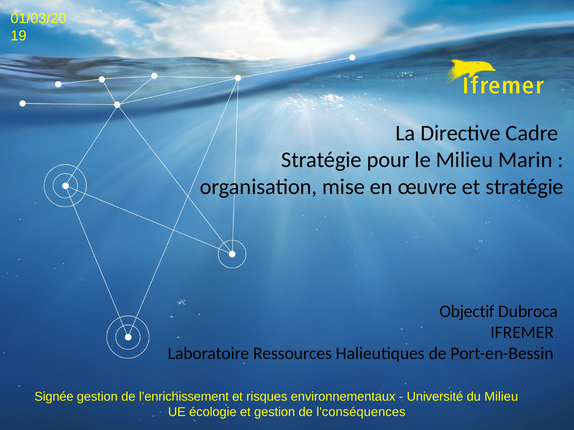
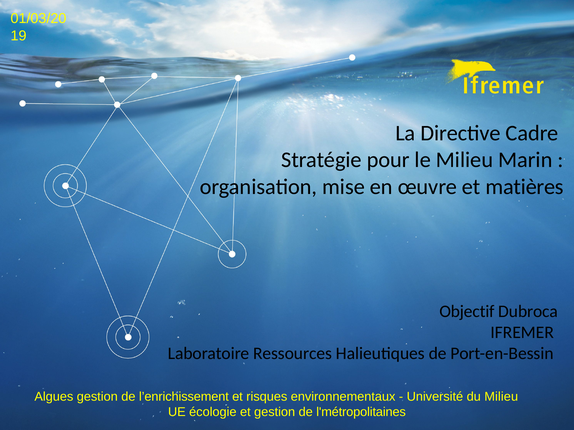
et stratégie: stratégie -> matières
Signée: Signée -> Algues
l'conséquences: l'conséquences -> l'métropolitaines
